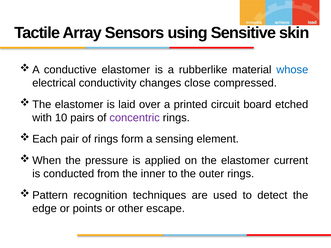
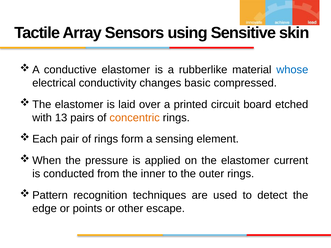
close: close -> basic
10: 10 -> 13
concentric colour: purple -> orange
